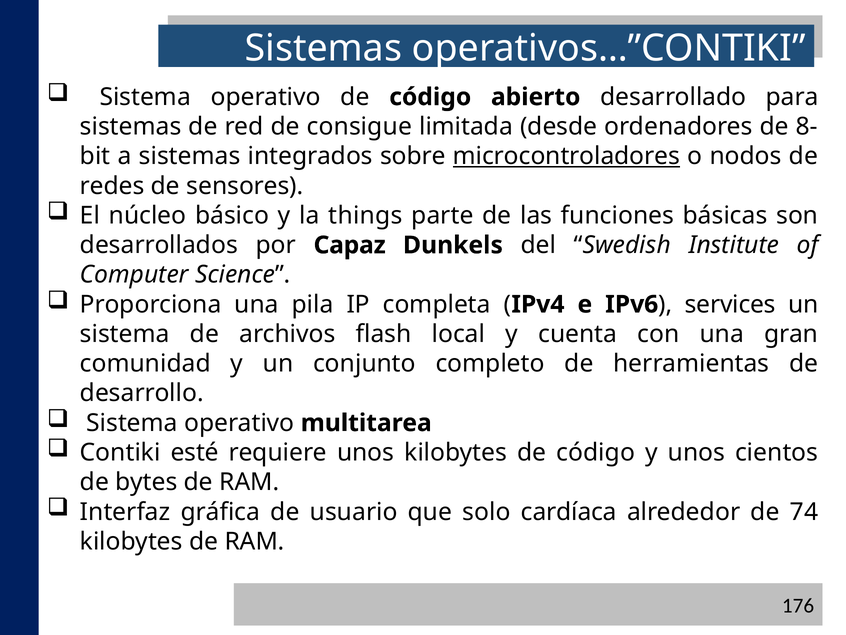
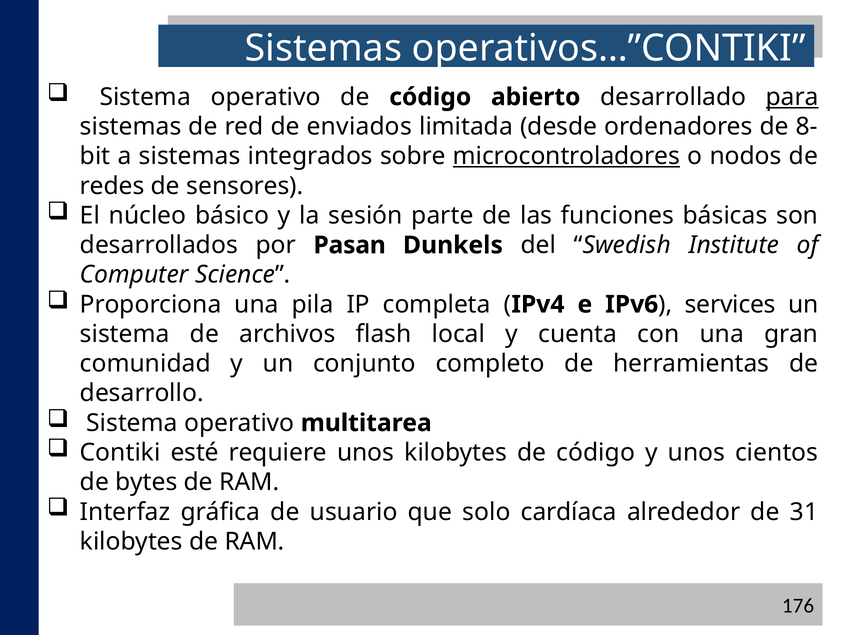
para underline: none -> present
consigue: consigue -> enviados
things: things -> sesión
Capaz: Capaz -> Pasan
74: 74 -> 31
